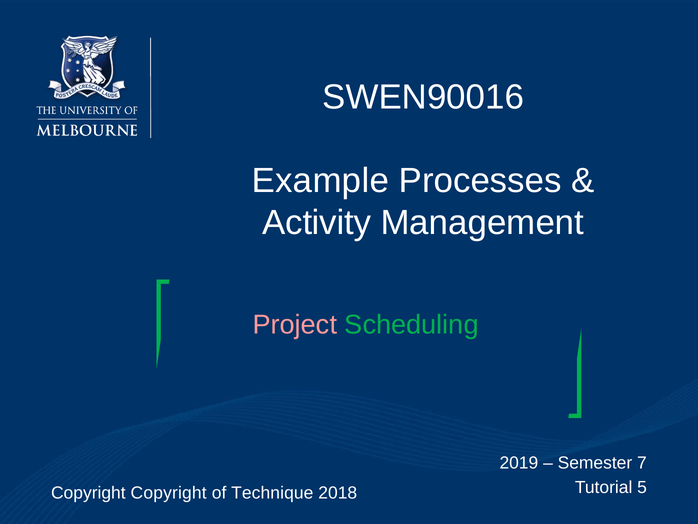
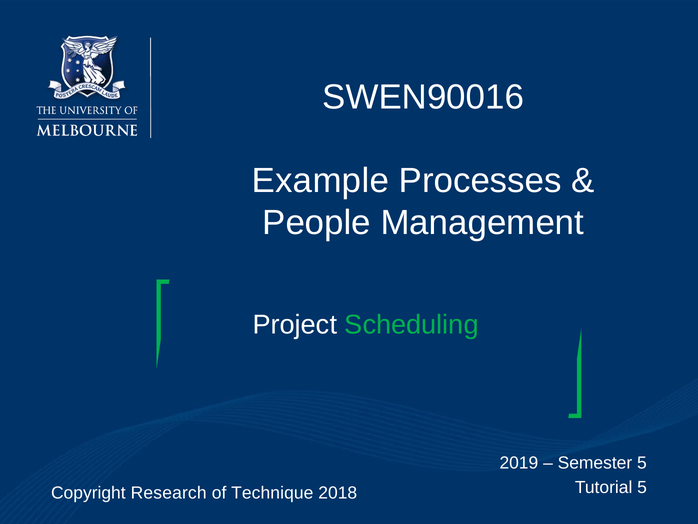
Activity: Activity -> People
Project colour: pink -> white
Semester 7: 7 -> 5
Copyright Copyright: Copyright -> Research
